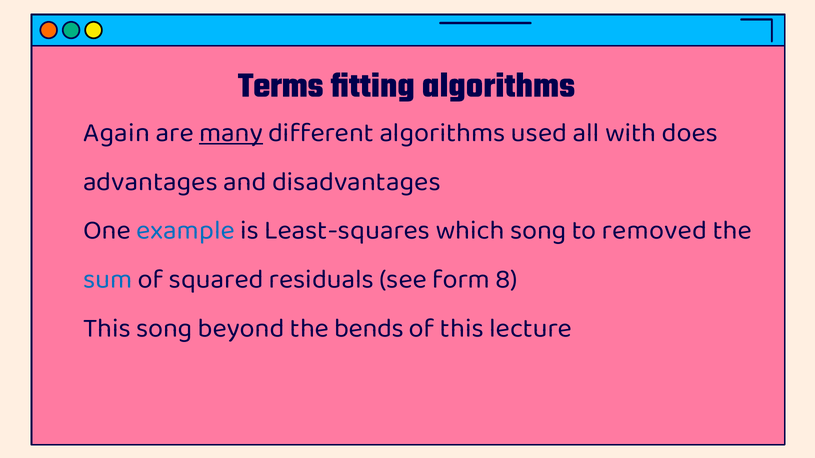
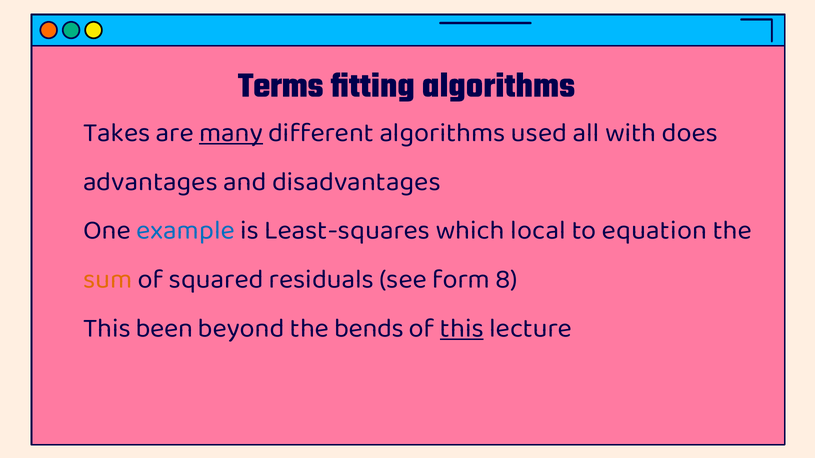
Again: Again -> Takes
which song: song -> local
removed: removed -> equation
sum colour: blue -> orange
This song: song -> been
this at (462, 328) underline: none -> present
